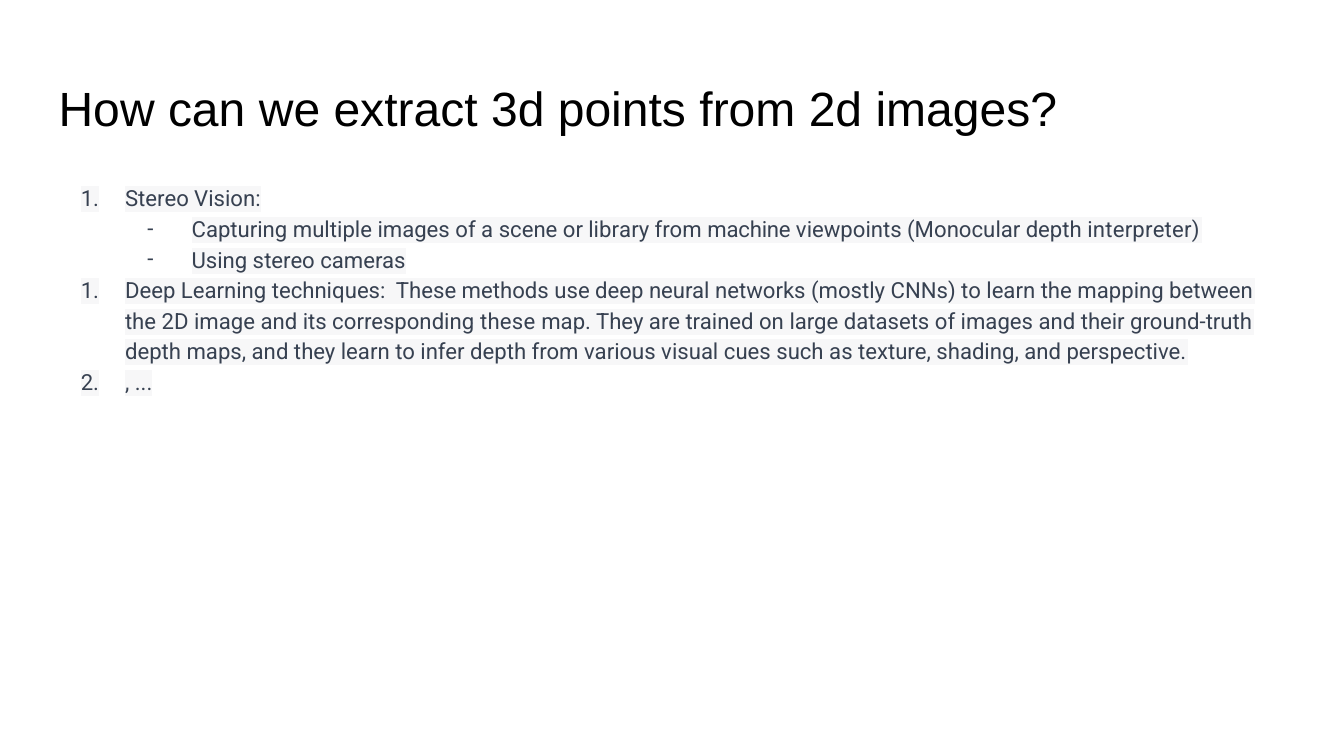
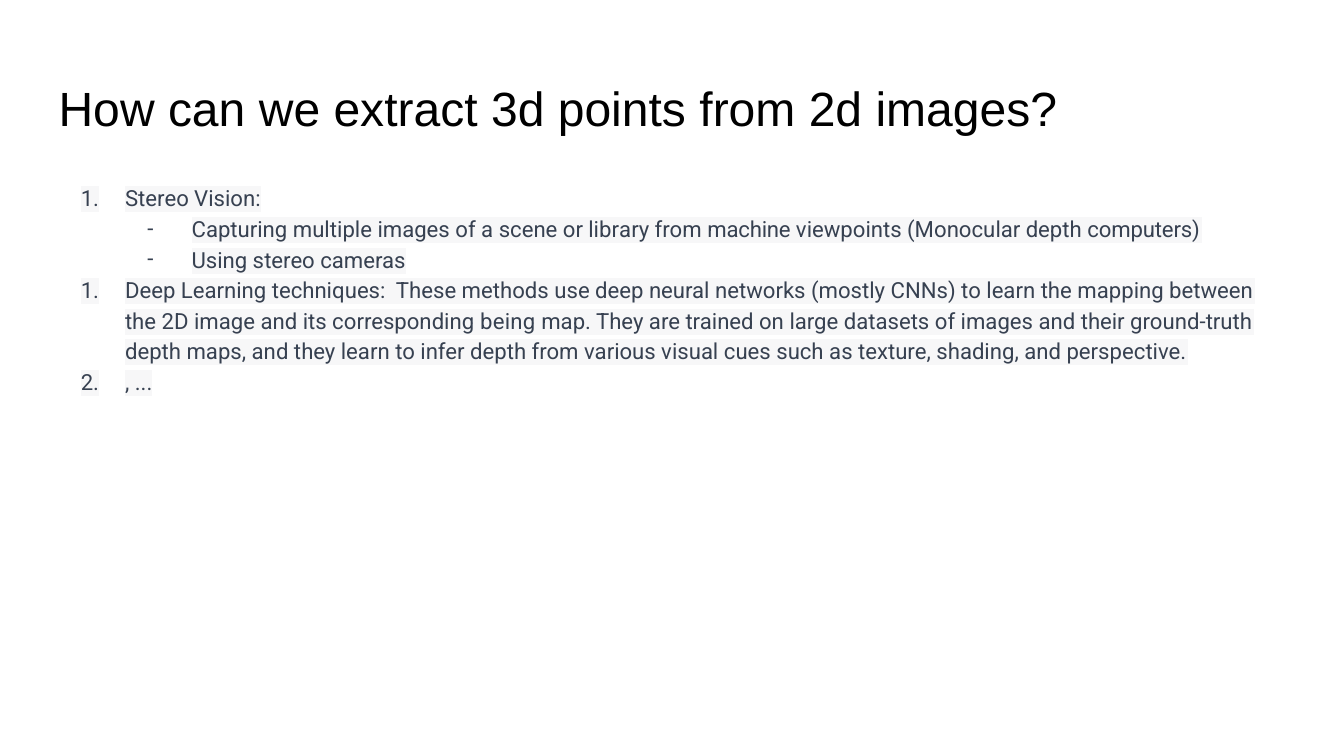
interpreter: interpreter -> computers
corresponding these: these -> being
